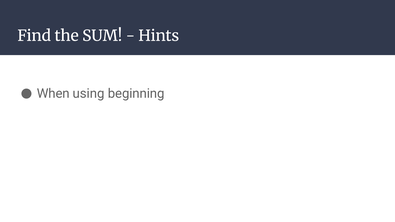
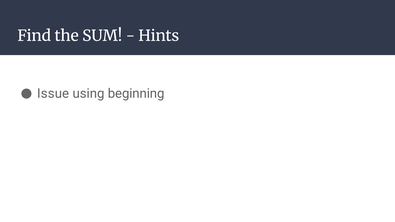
When: When -> Issue
